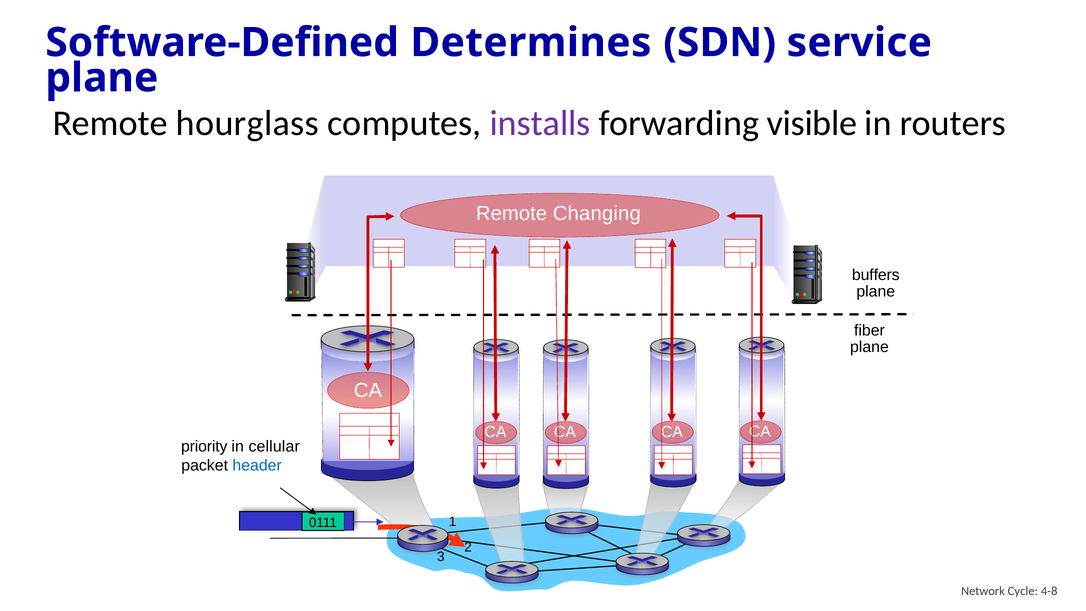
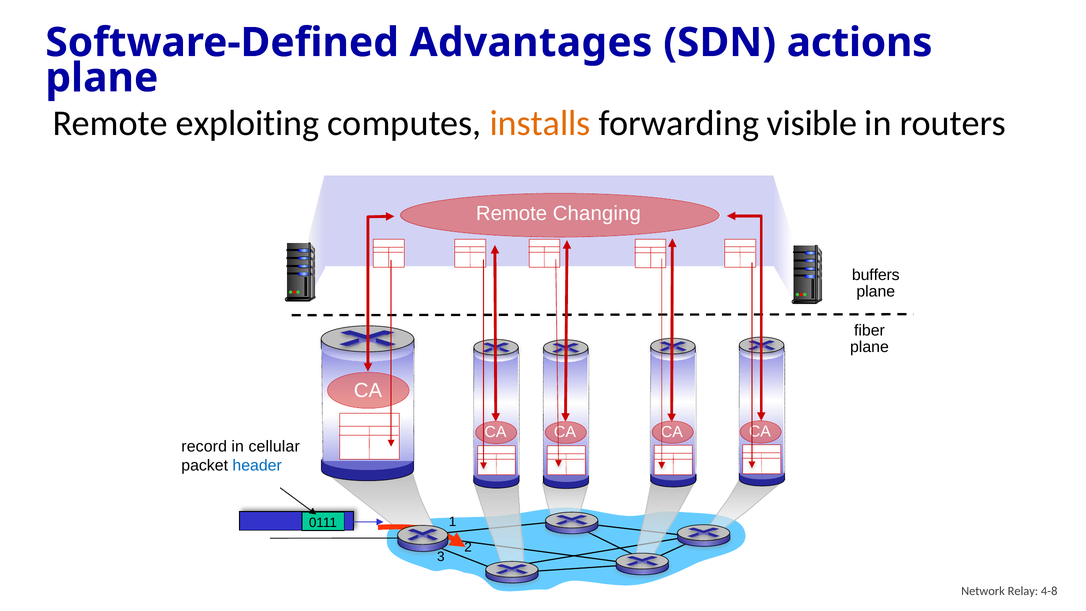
Determines: Determines -> Advantages
service: service -> actions
hourglass: hourglass -> exploiting
installs colour: purple -> orange
priority: priority -> record
Cycle: Cycle -> Relay
